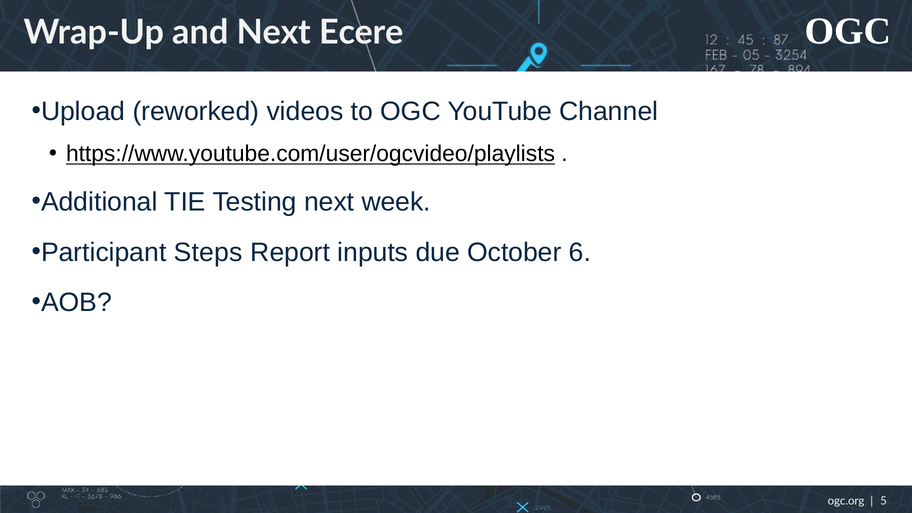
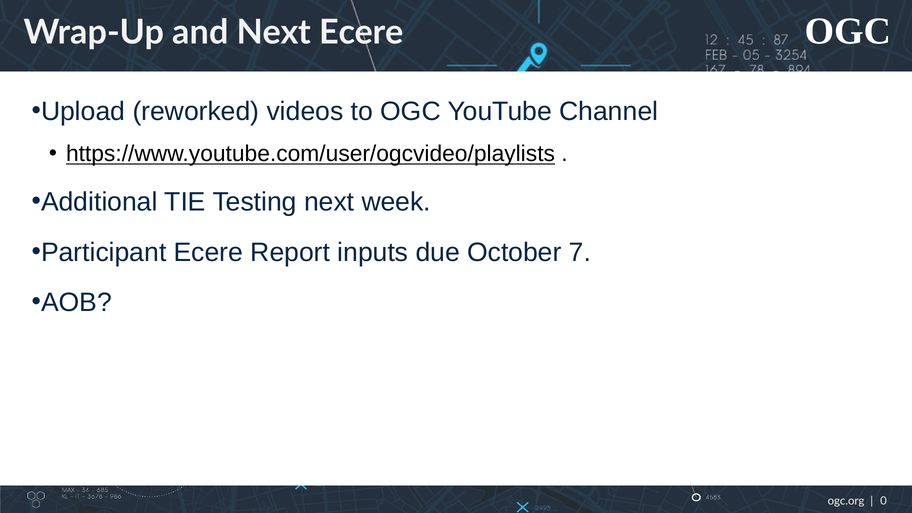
Participant Steps: Steps -> Ecere
6: 6 -> 7
5: 5 -> 0
